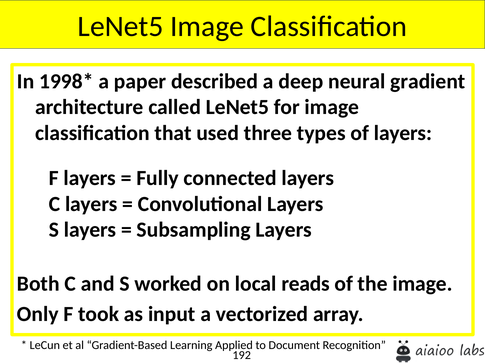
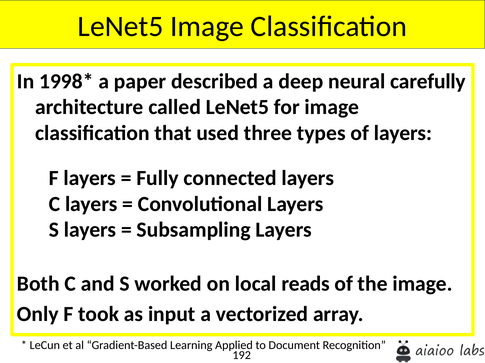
gradient: gradient -> carefully
